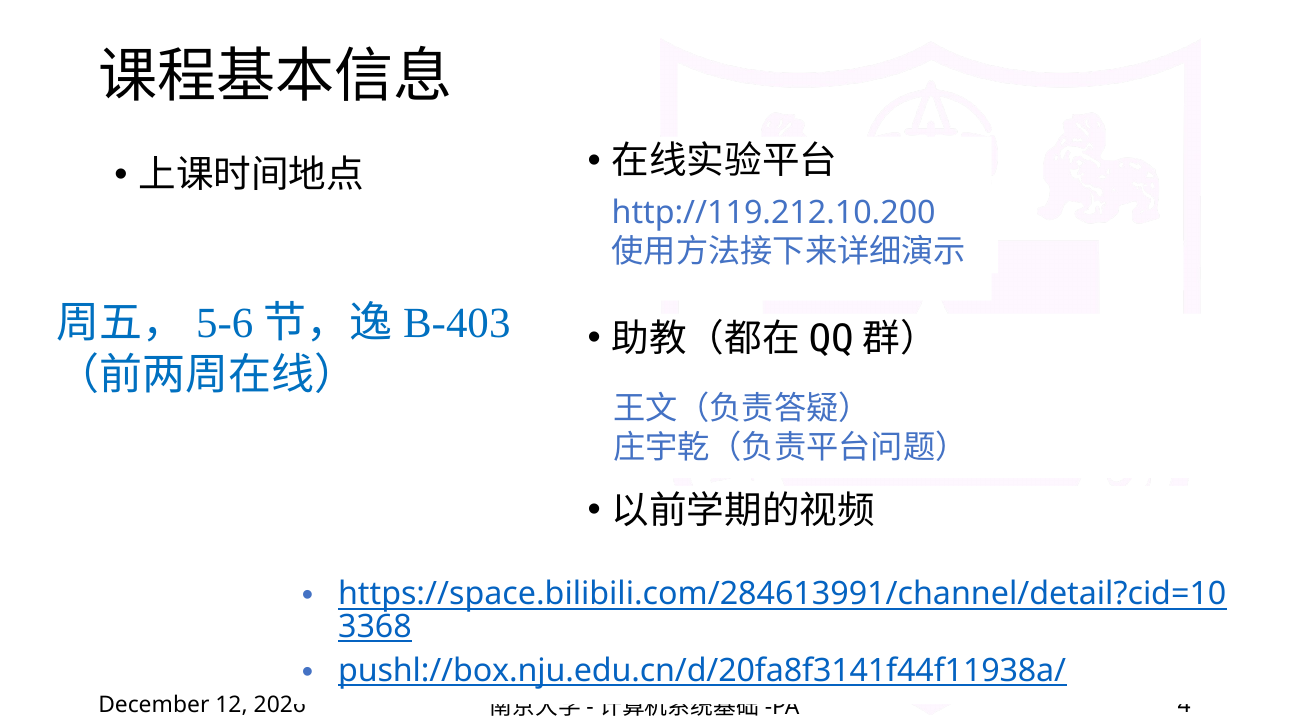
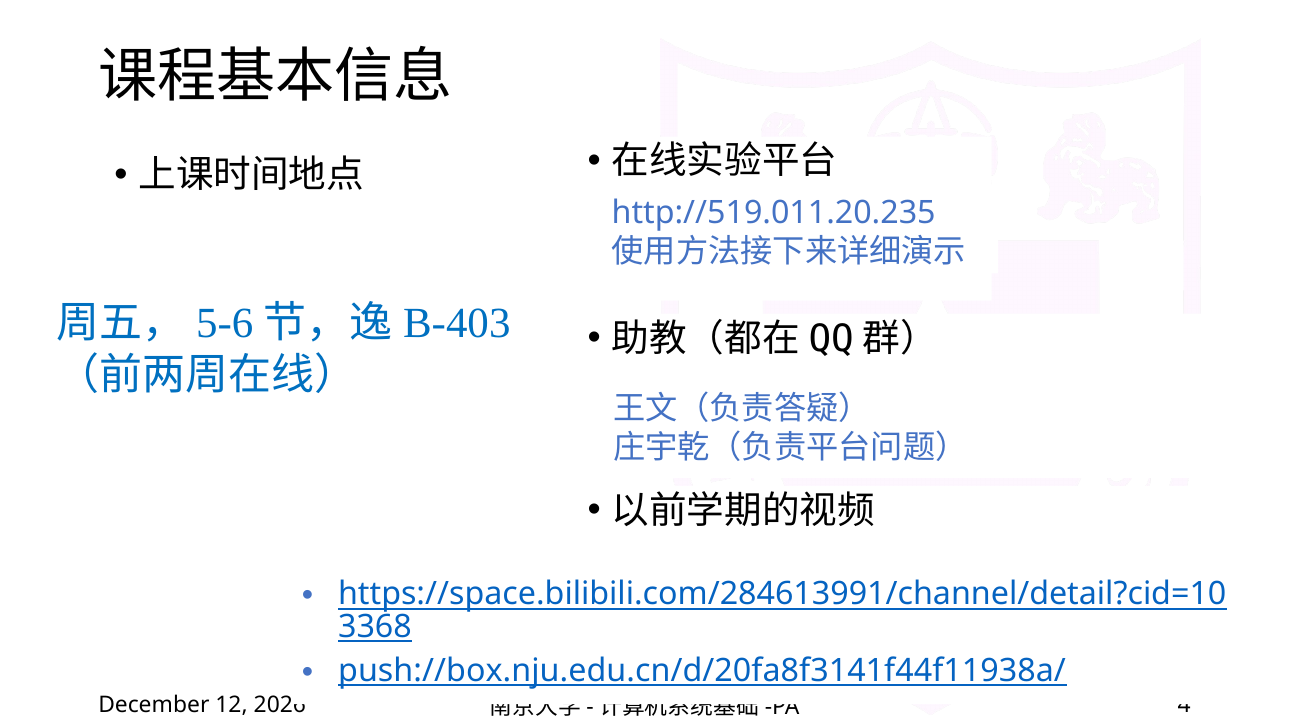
http://119.212.10.200: http://119.212.10.200 -> http://519.011.20.235
pushl://box.nju.edu.cn/d/20fa8f3141f44f11938a/: pushl://box.nju.edu.cn/d/20fa8f3141f44f11938a/ -> push://box.nju.edu.cn/d/20fa8f3141f44f11938a/
